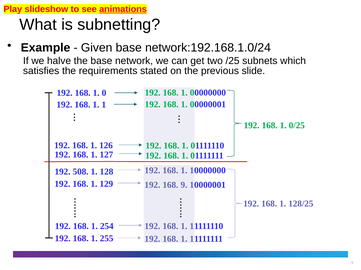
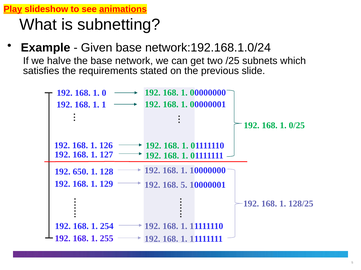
Play underline: none -> present
508: 508 -> 650
168 9: 9 -> 5
